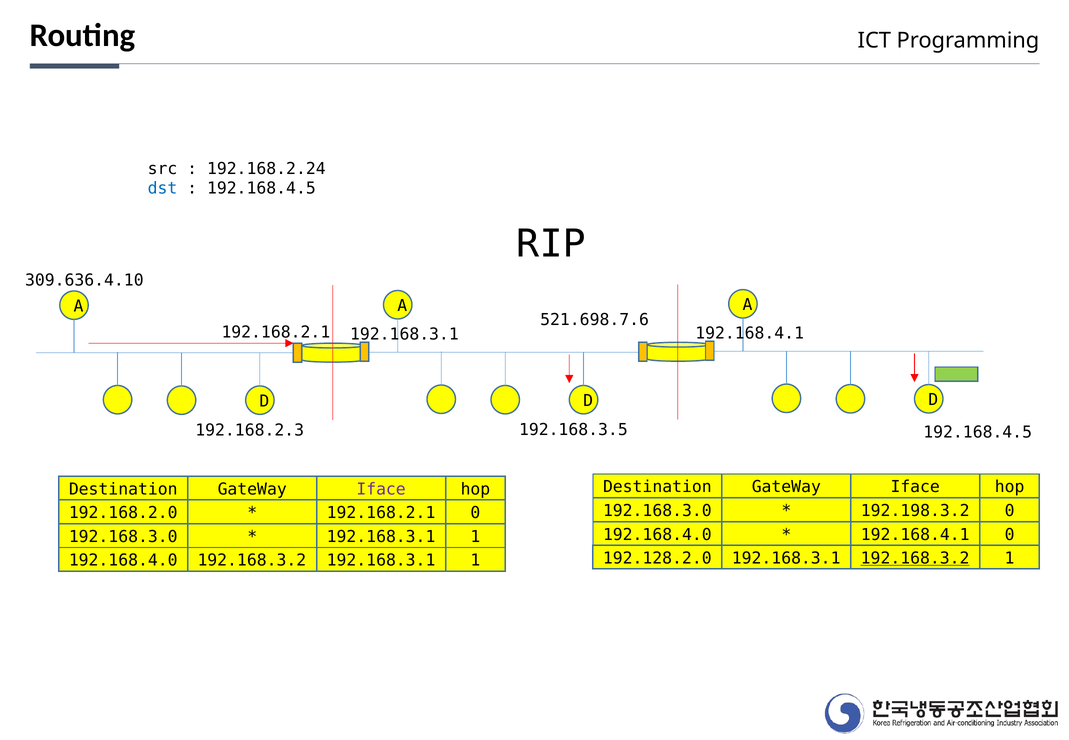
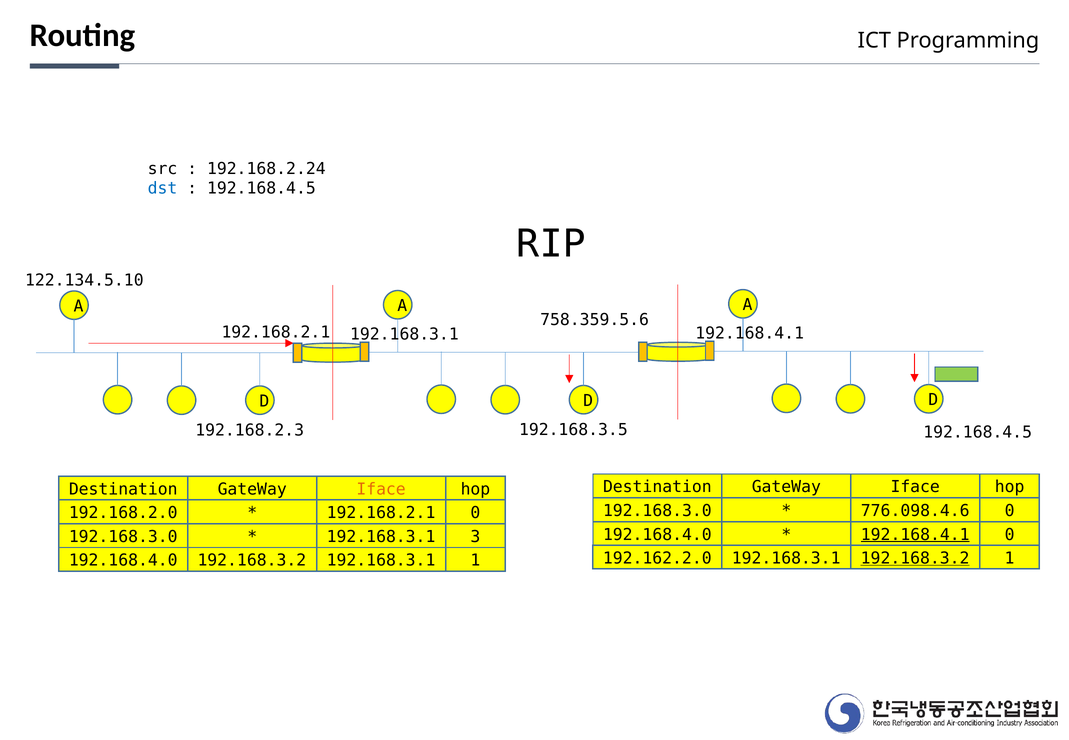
309.636.4.10: 309.636.4.10 -> 122.134.5.10
521.698.7.6: 521.698.7.6 -> 758.359.5.6
Iface at (381, 489) colour: purple -> orange
192.198.3.2: 192.198.3.2 -> 776.098.4.6
192.168.4.1 at (915, 535) underline: none -> present
1 at (475, 537): 1 -> 3
192.128.2.0: 192.128.2.0 -> 192.162.2.0
